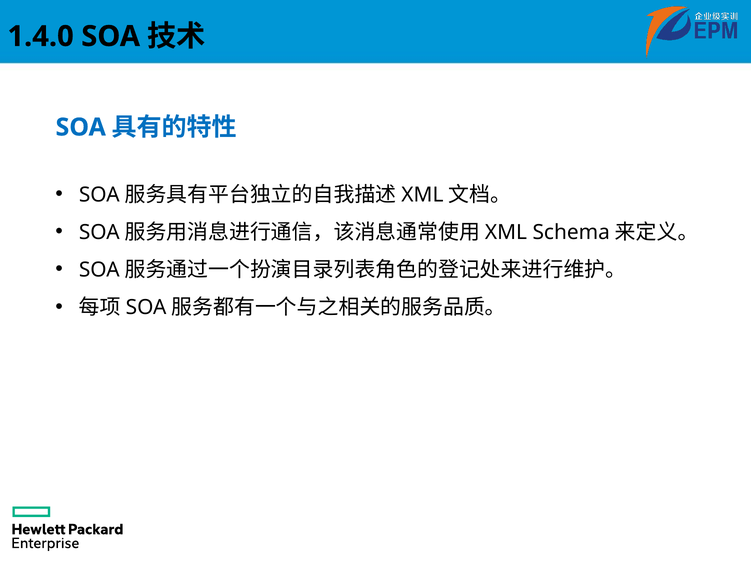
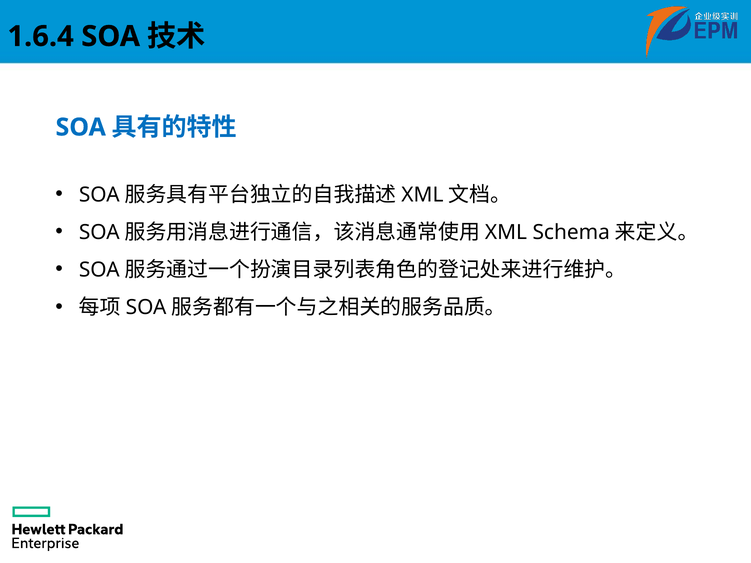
1.4.0: 1.4.0 -> 1.6.4
